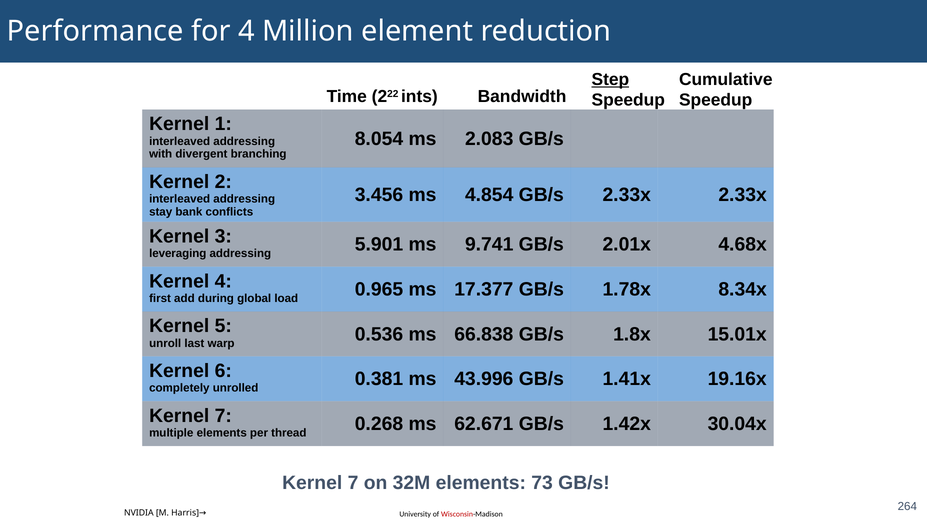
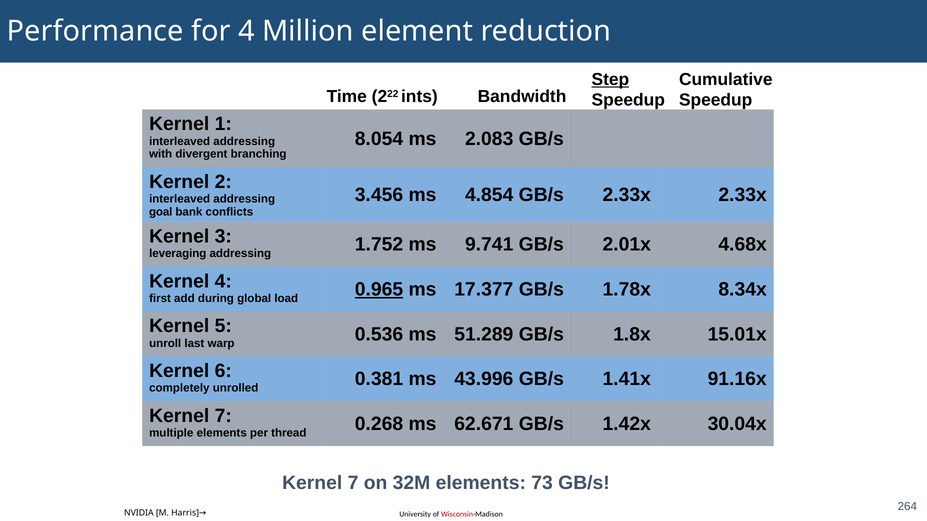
stay: stay -> goal
5.901: 5.901 -> 1.752
0.965 underline: none -> present
66.838: 66.838 -> 51.289
19.16x: 19.16x -> 91.16x
